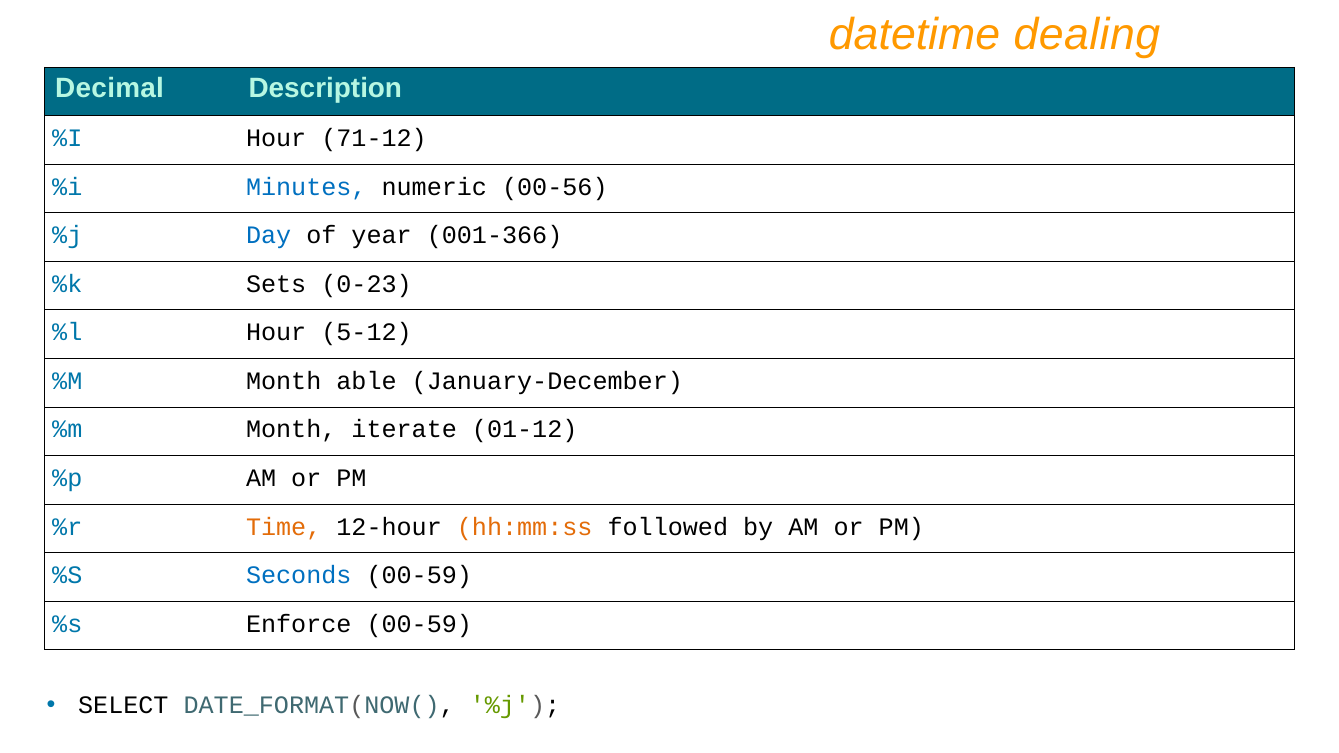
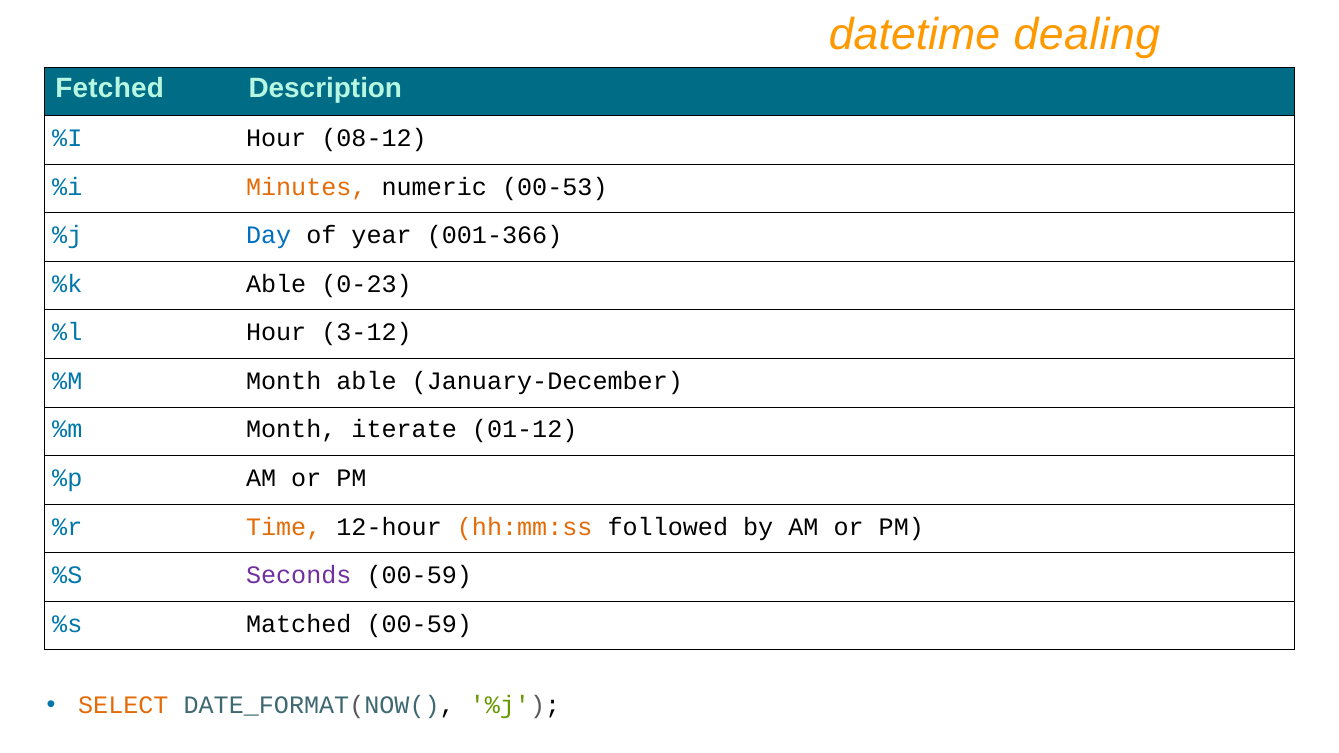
Decimal: Decimal -> Fetched
71-12: 71-12 -> 08-12
Minutes colour: blue -> orange
00-56: 00-56 -> 00-53
%k Sets: Sets -> Able
5-12: 5-12 -> 3-12
Seconds colour: blue -> purple
Enforce: Enforce -> Matched
SELECT colour: black -> orange
